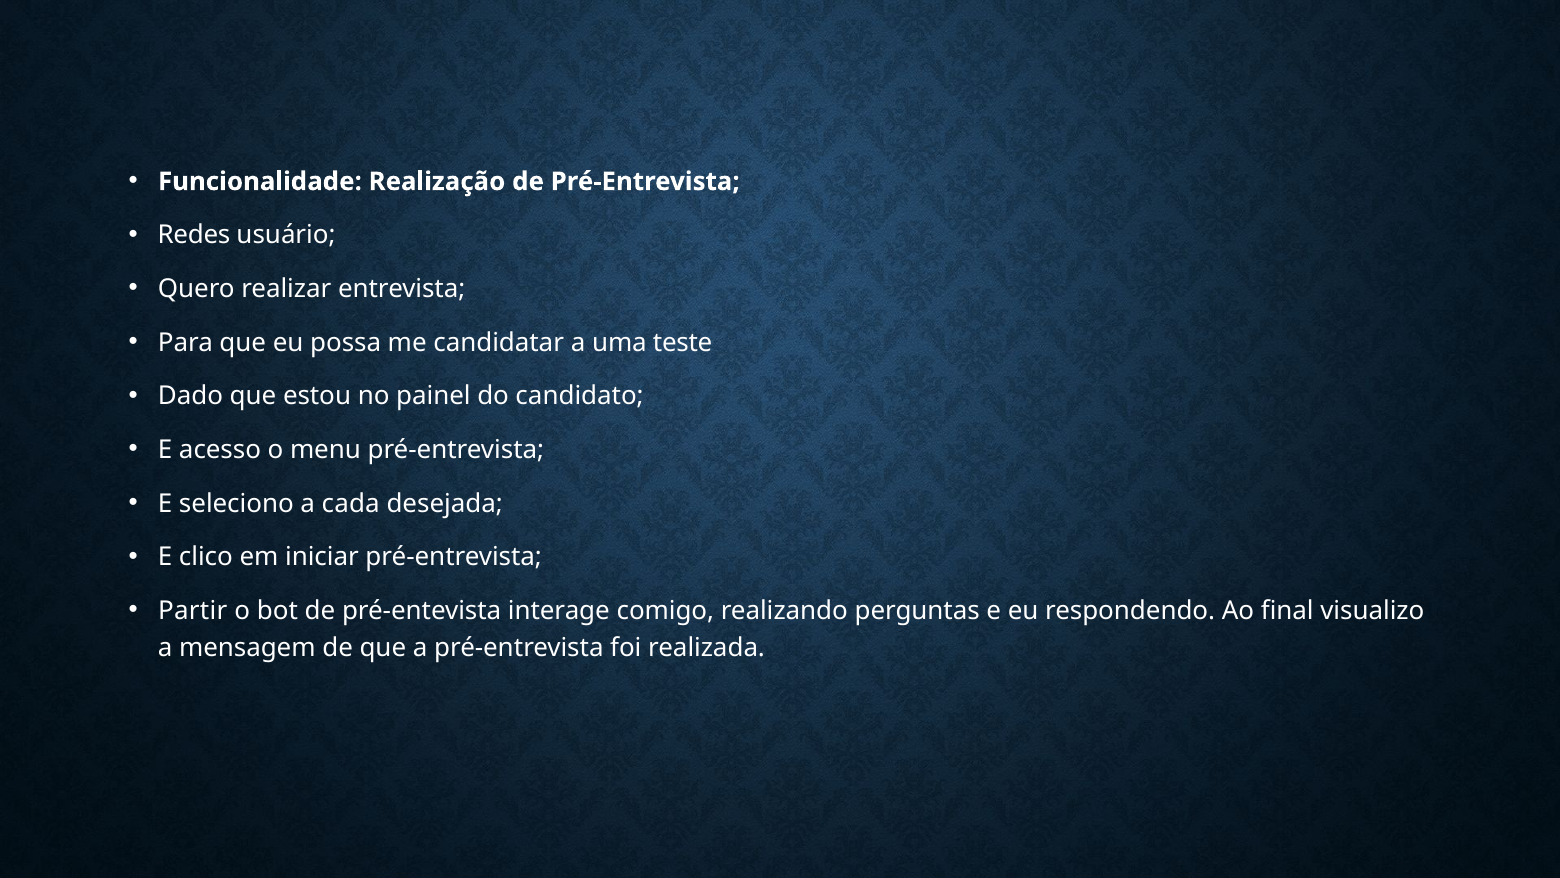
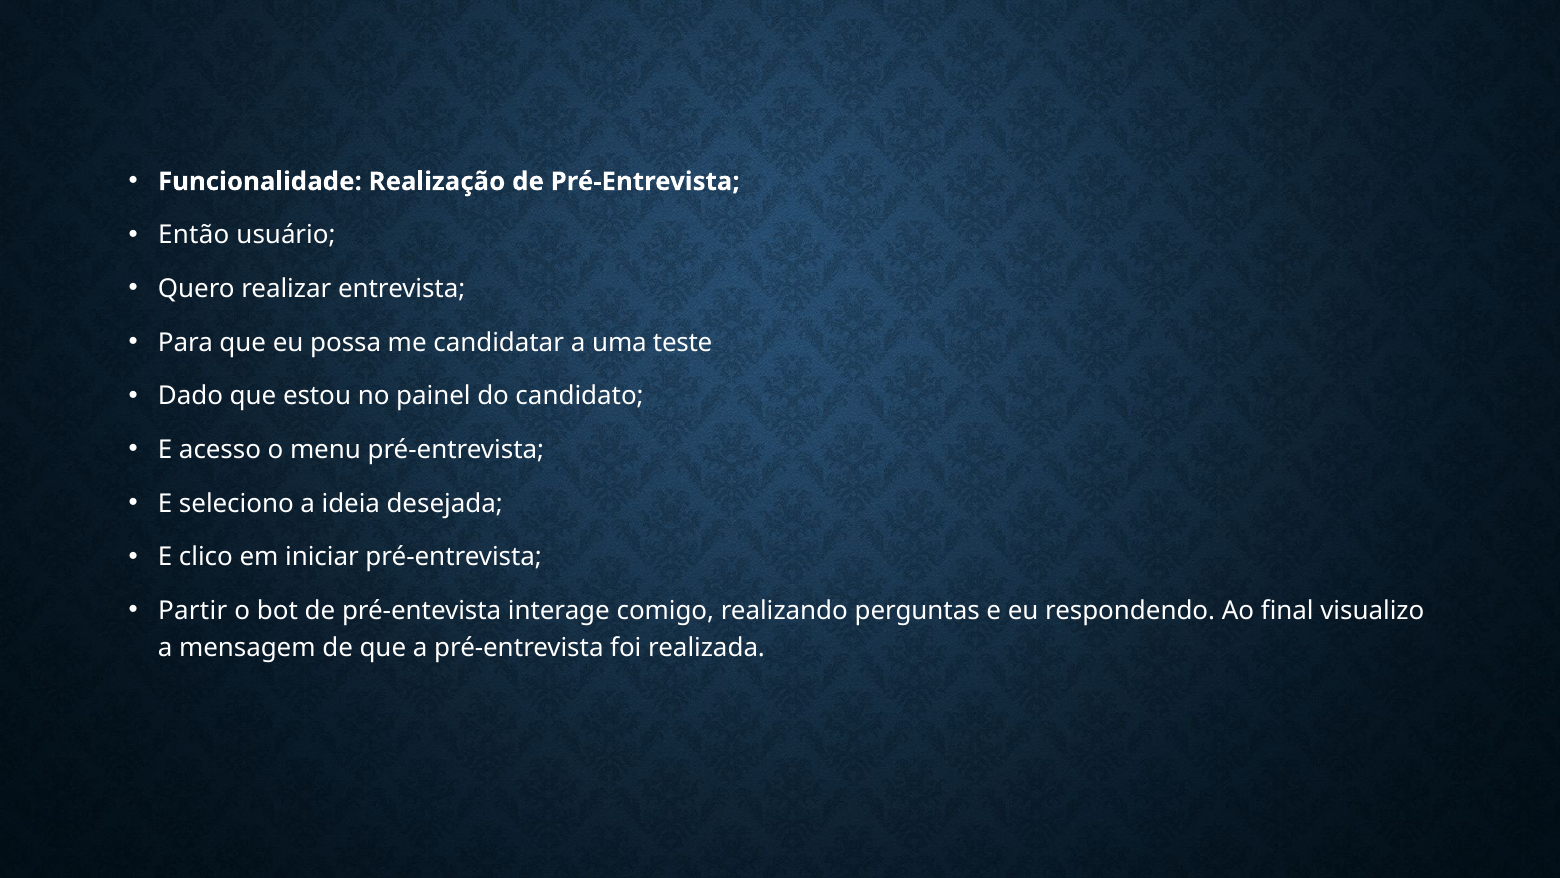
Redes: Redes -> Então
cada: cada -> ideia
